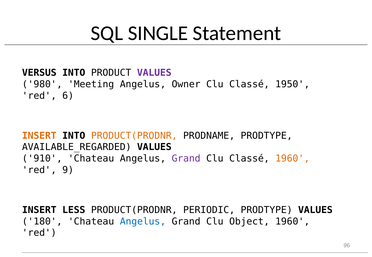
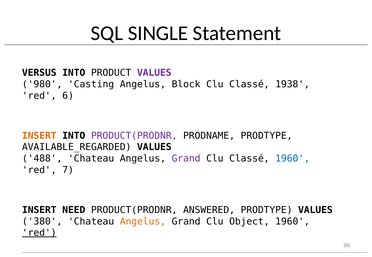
Meeting: Meeting -> Casting
Owner: Owner -> Block
1950: 1950 -> 1938
PRODUCT(PRODNR at (134, 136) colour: orange -> purple
910: 910 -> 488
1960 at (293, 159) colour: orange -> blue
9: 9 -> 7
LESS: LESS -> NEED
PERIODIC: PERIODIC -> ANSWERED
180: 180 -> 380
Angelus at (143, 222) colour: blue -> orange
red at (39, 233) underline: none -> present
